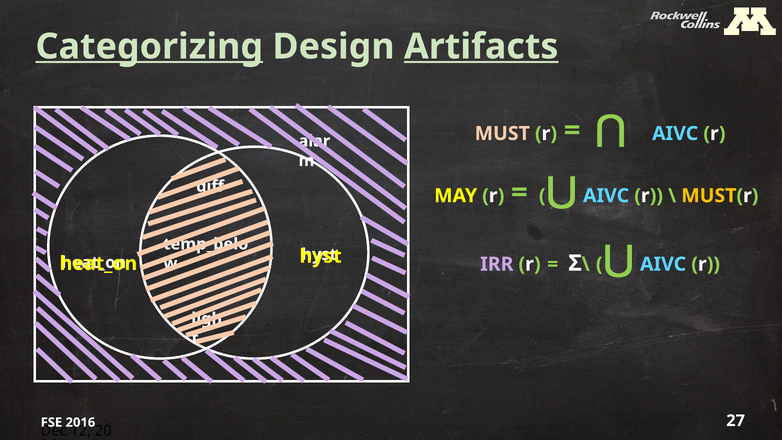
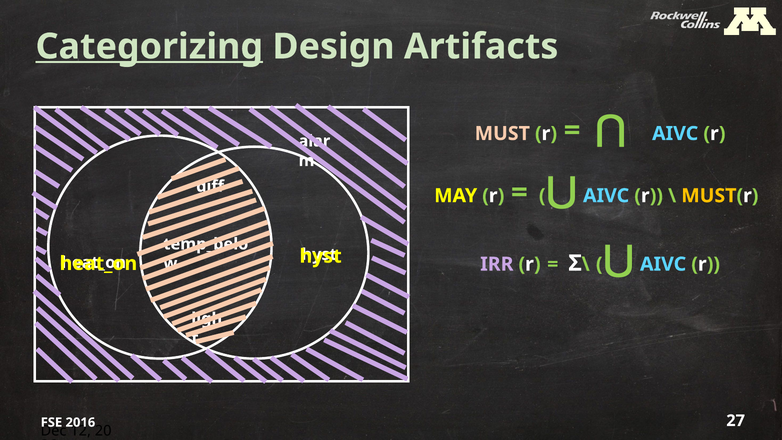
Artifacts underline: present -> none
